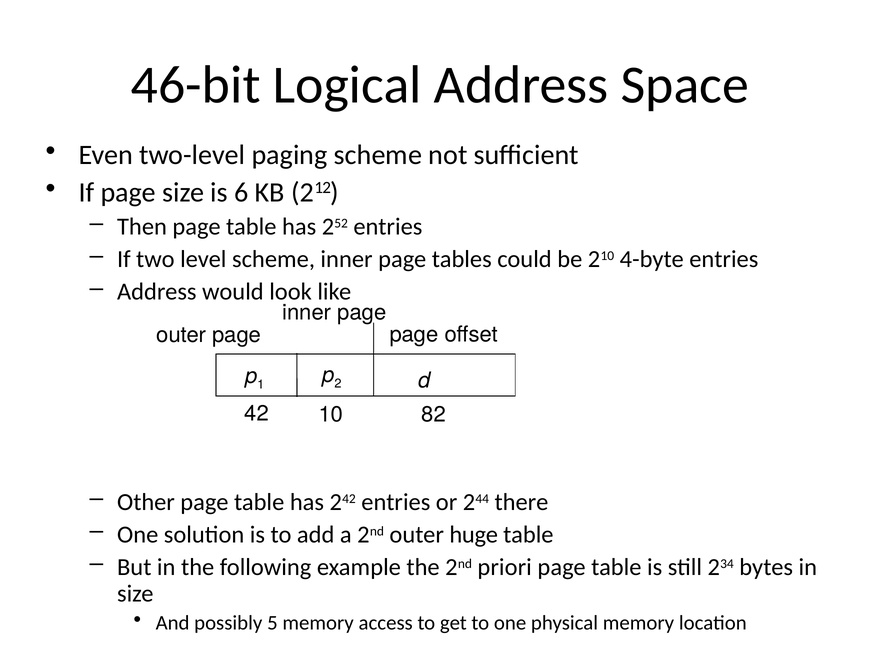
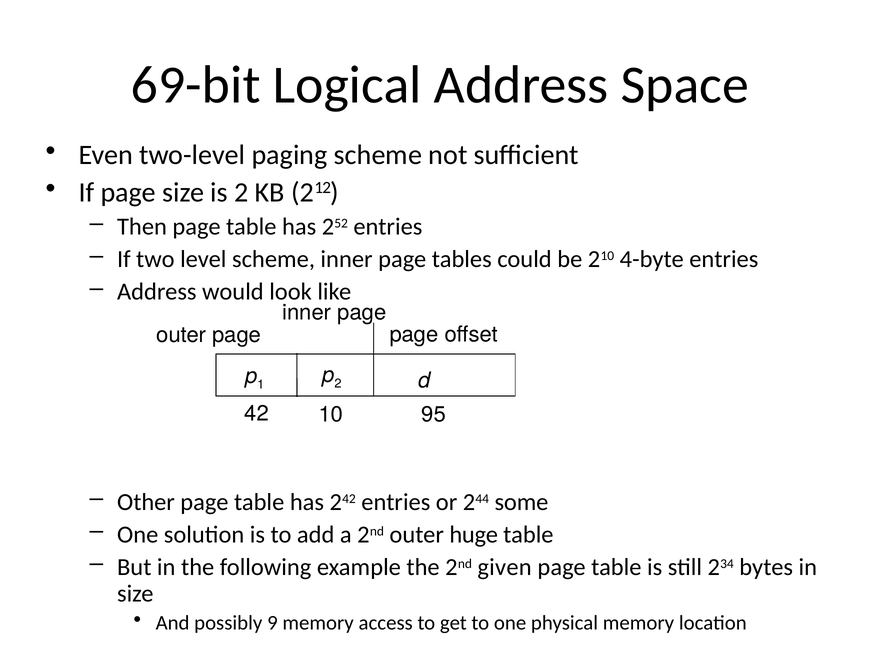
46-bit: 46-bit -> 69-bit
is 6: 6 -> 2
82: 82 -> 95
there: there -> some
priori: priori -> given
5: 5 -> 9
